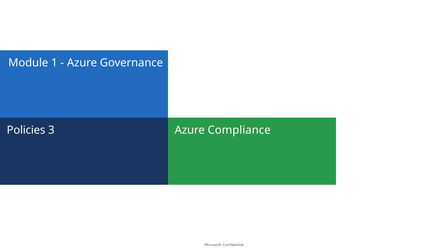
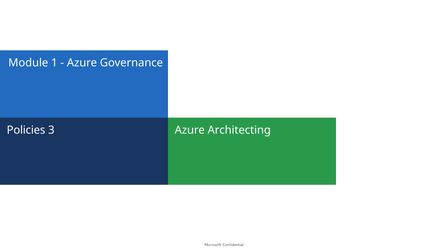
Compliance: Compliance -> Architecting
